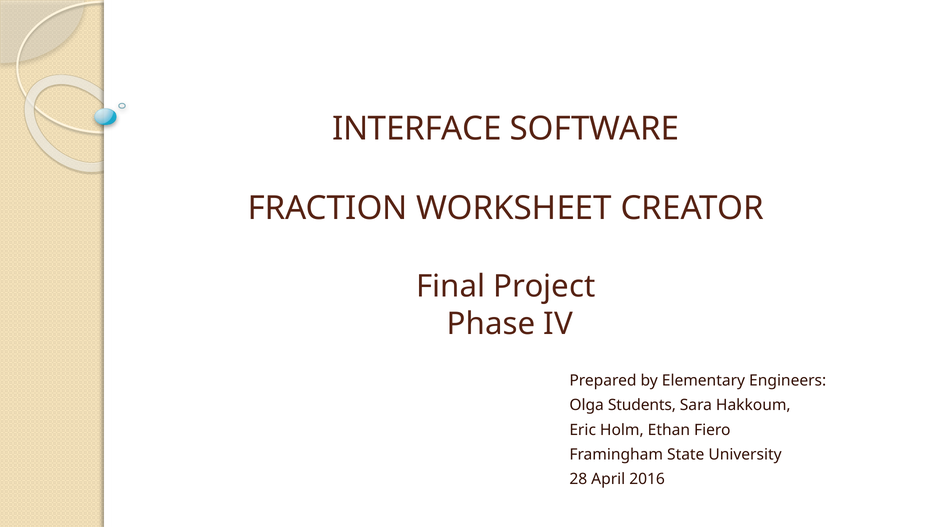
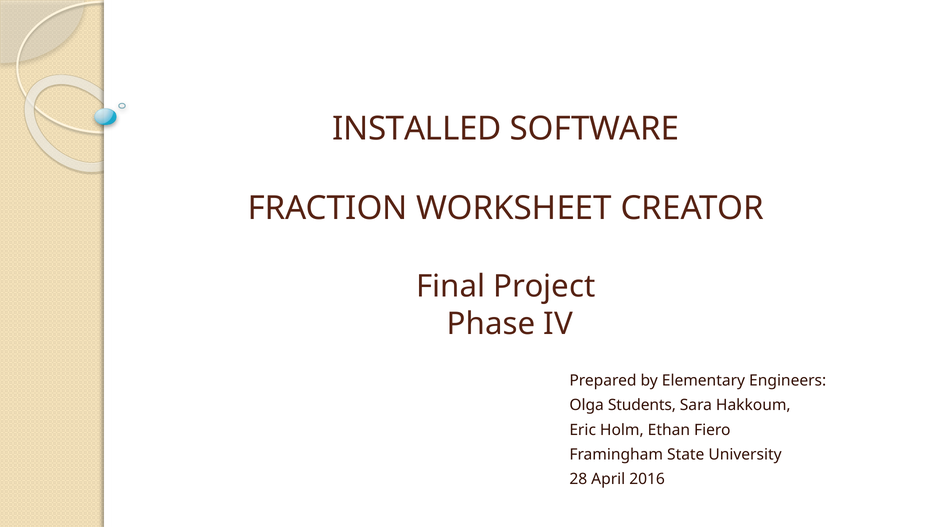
INTERFACE: INTERFACE -> INSTALLED
